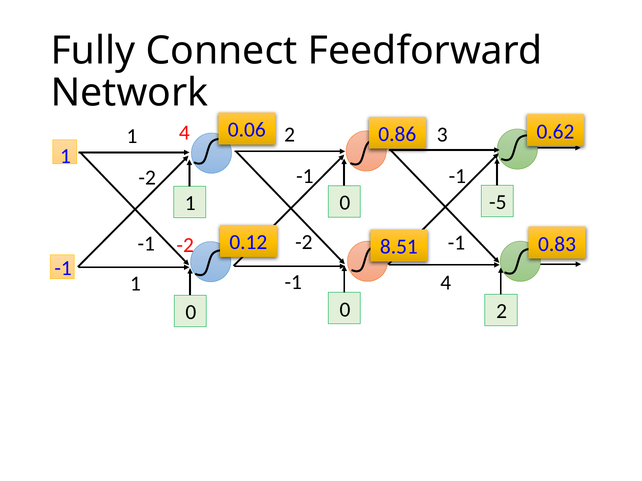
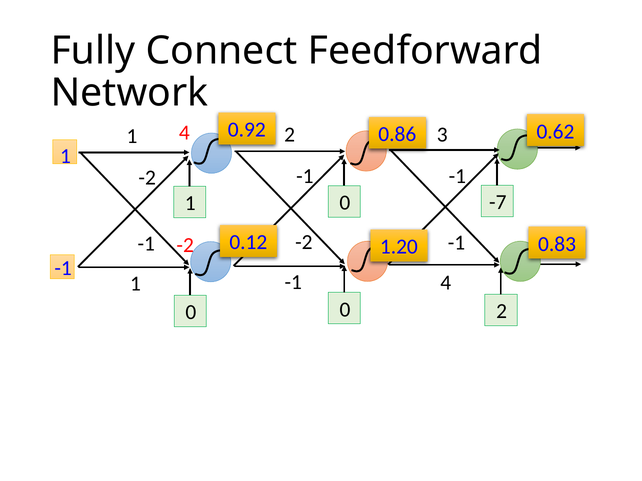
0.06: 0.06 -> 0.92
-5: -5 -> -7
8.51: 8.51 -> 1.20
